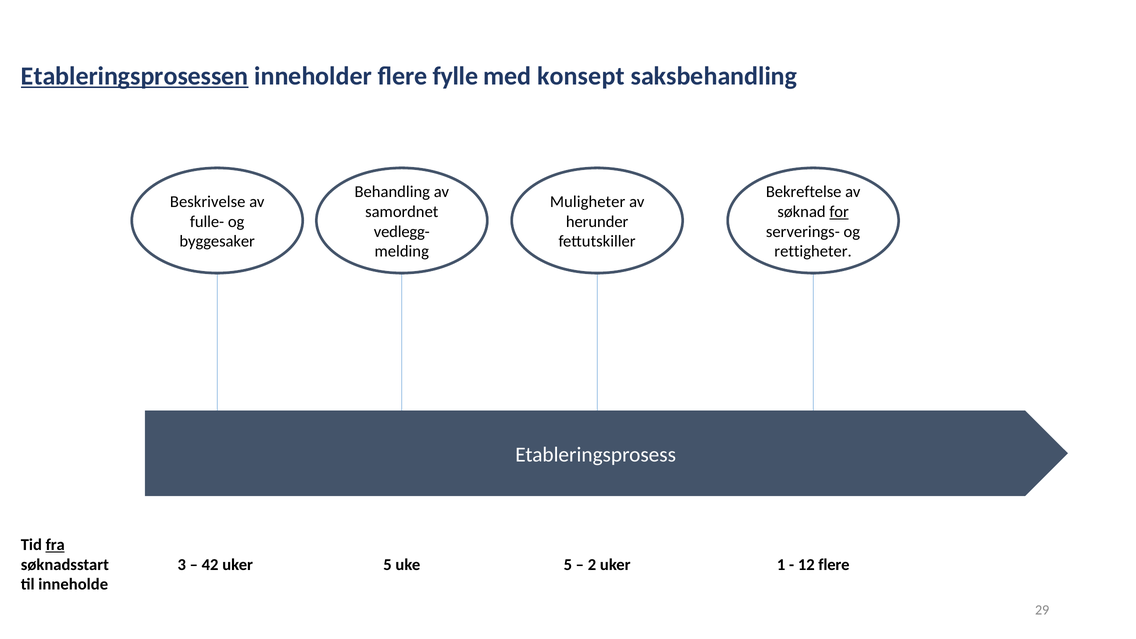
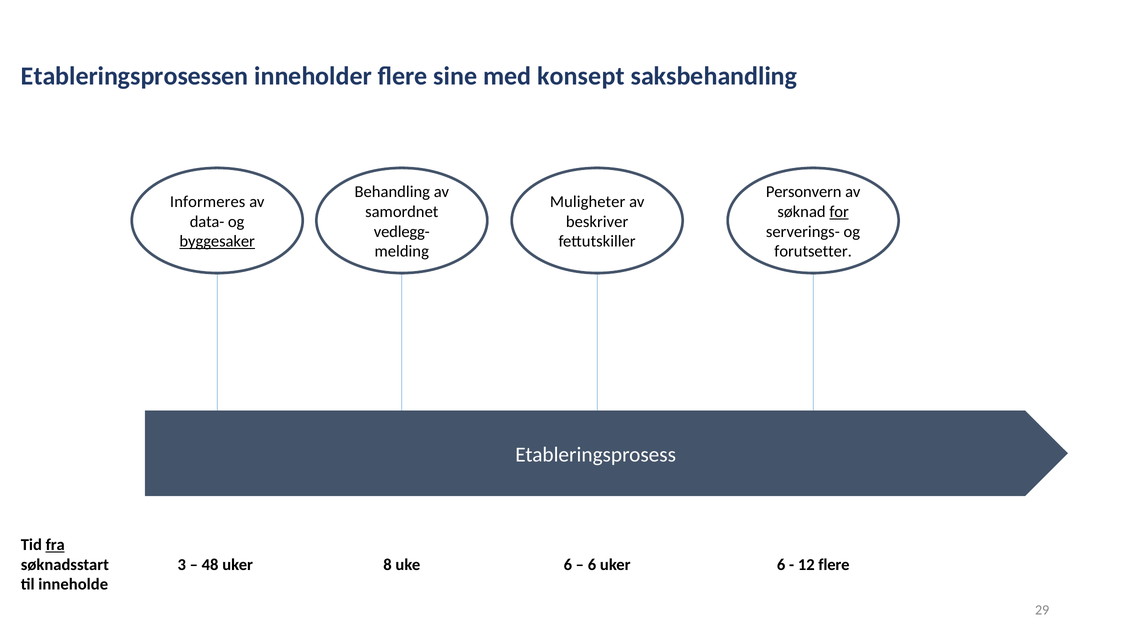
Etableringsprosessen underline: present -> none
fylle: fylle -> sine
Bekreftelse: Bekreftelse -> Personvern
Beskrivelse: Beskrivelse -> Informeres
fulle-: fulle- -> data-
herunder: herunder -> beskriver
byggesaker underline: none -> present
rettigheter: rettigheter -> forutsetter
42: 42 -> 48
uker 5: 5 -> 8
uke 5: 5 -> 6
2 at (592, 565): 2 -> 6
uker 1: 1 -> 6
